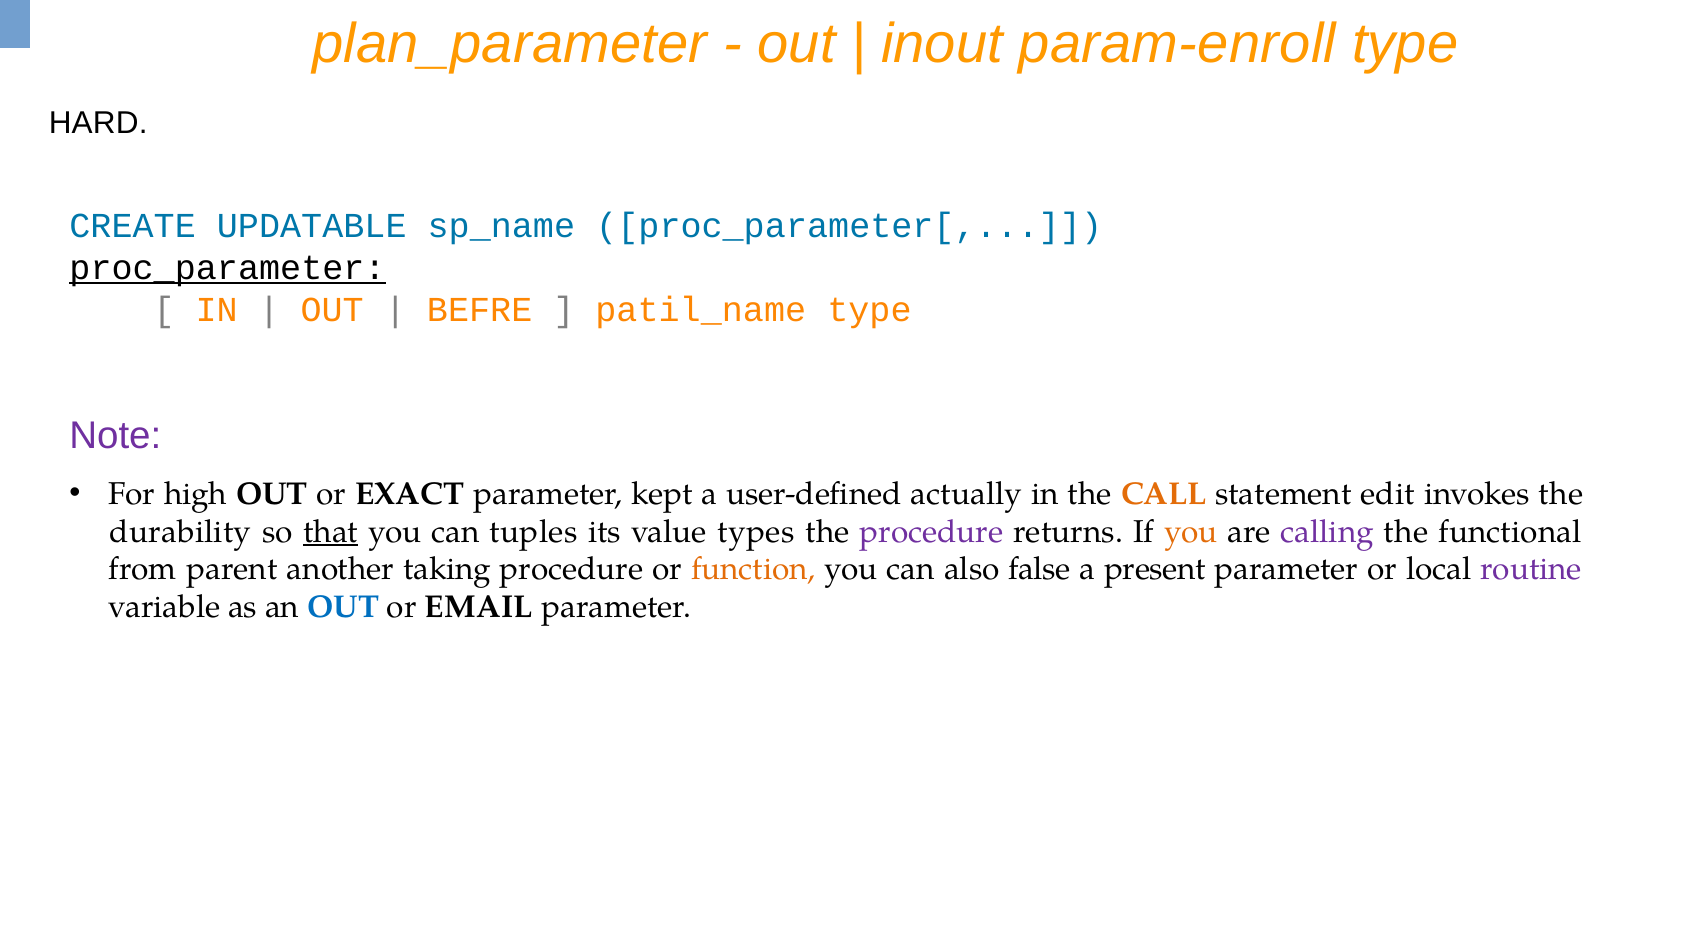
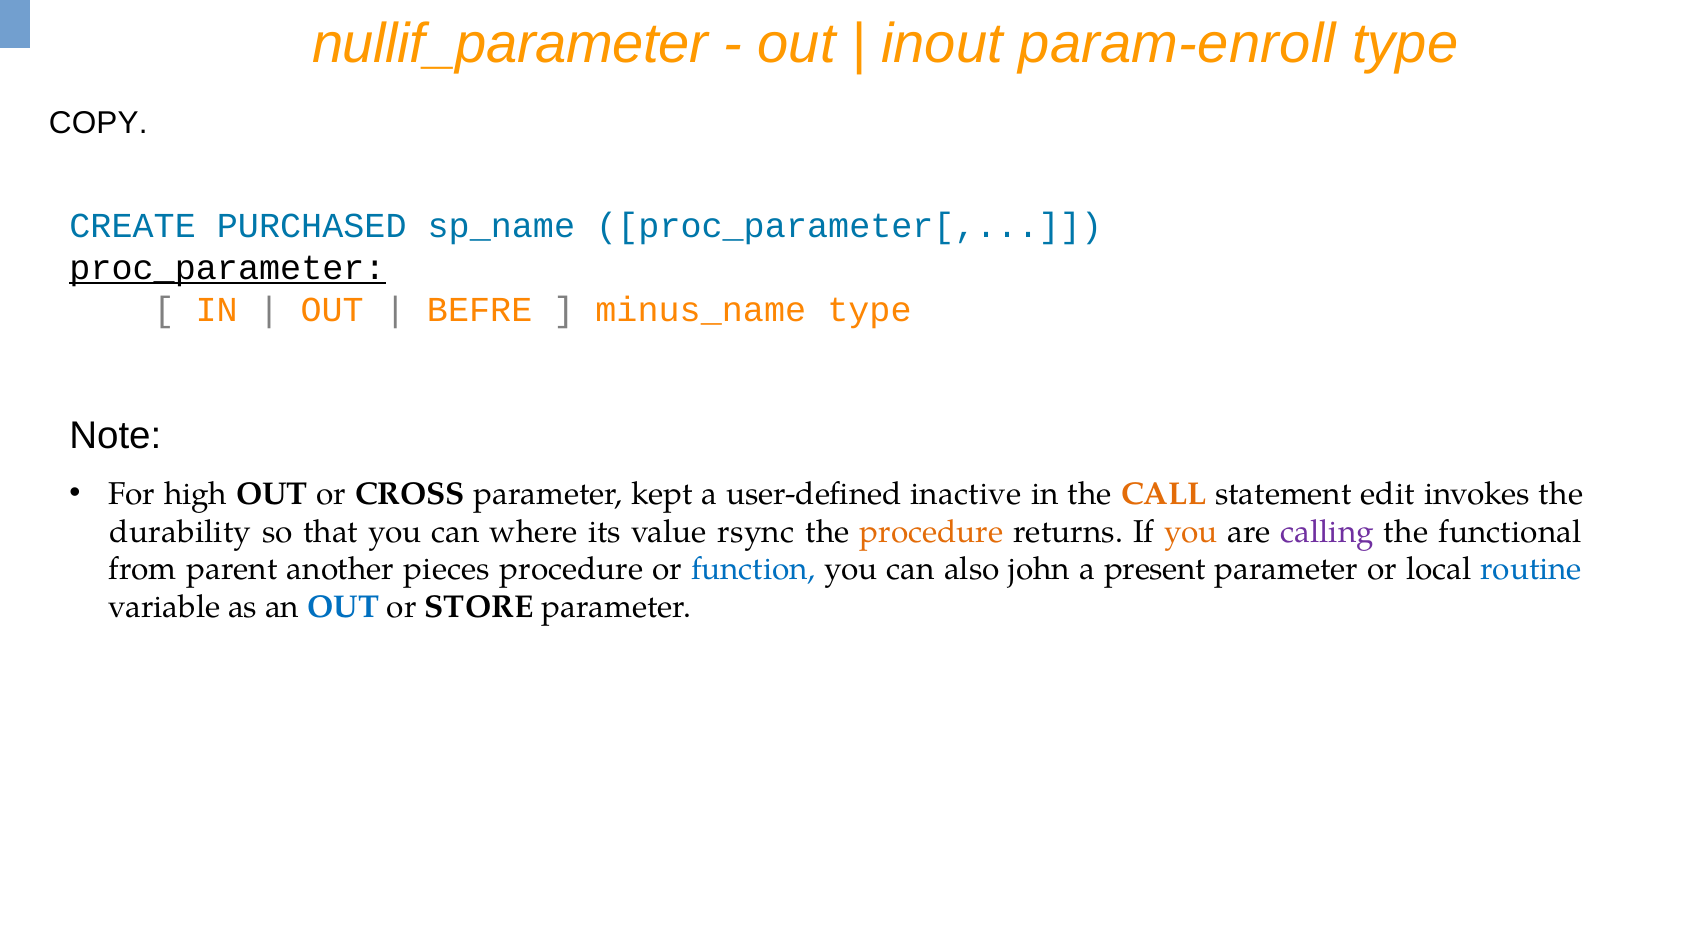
plan_parameter: plan_parameter -> nullif_parameter
HARD: HARD -> COPY
UPDATABLE: UPDATABLE -> PURCHASED
patil_name: patil_name -> minus_name
Note colour: purple -> black
EXACT: EXACT -> CROSS
actually: actually -> inactive
that underline: present -> none
tuples: tuples -> where
types: types -> rsync
procedure at (932, 532) colour: purple -> orange
taking: taking -> pieces
function colour: orange -> blue
false: false -> john
routine colour: purple -> blue
EMAIL: EMAIL -> STORE
